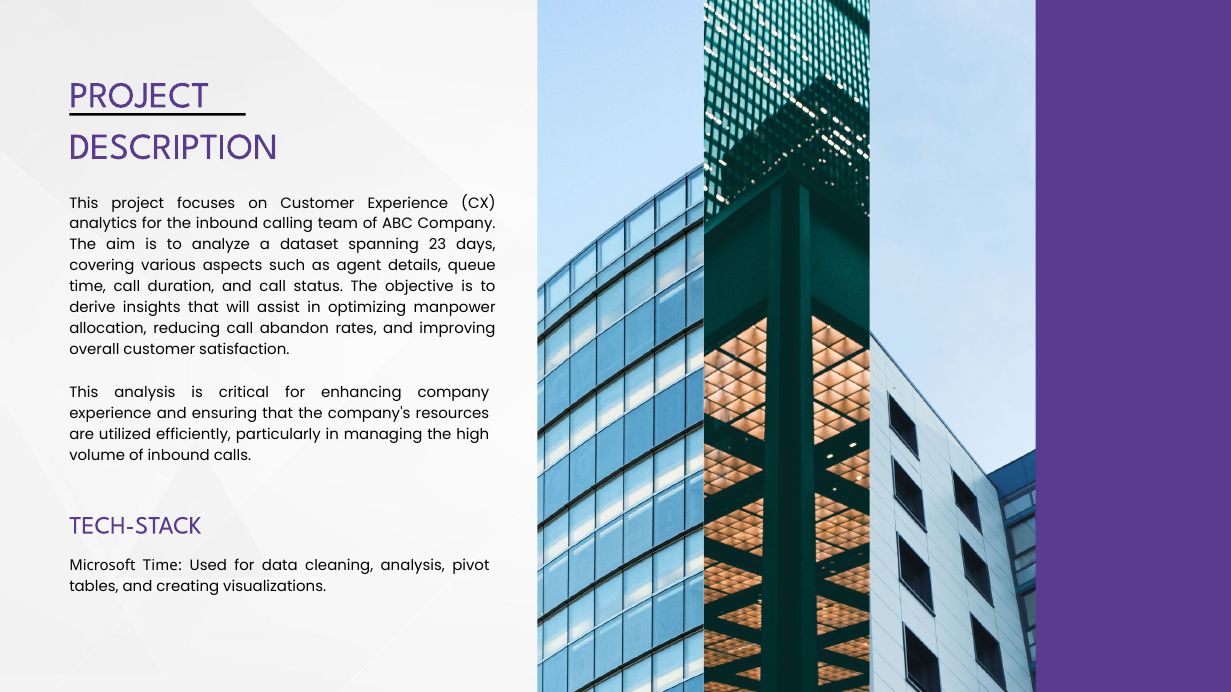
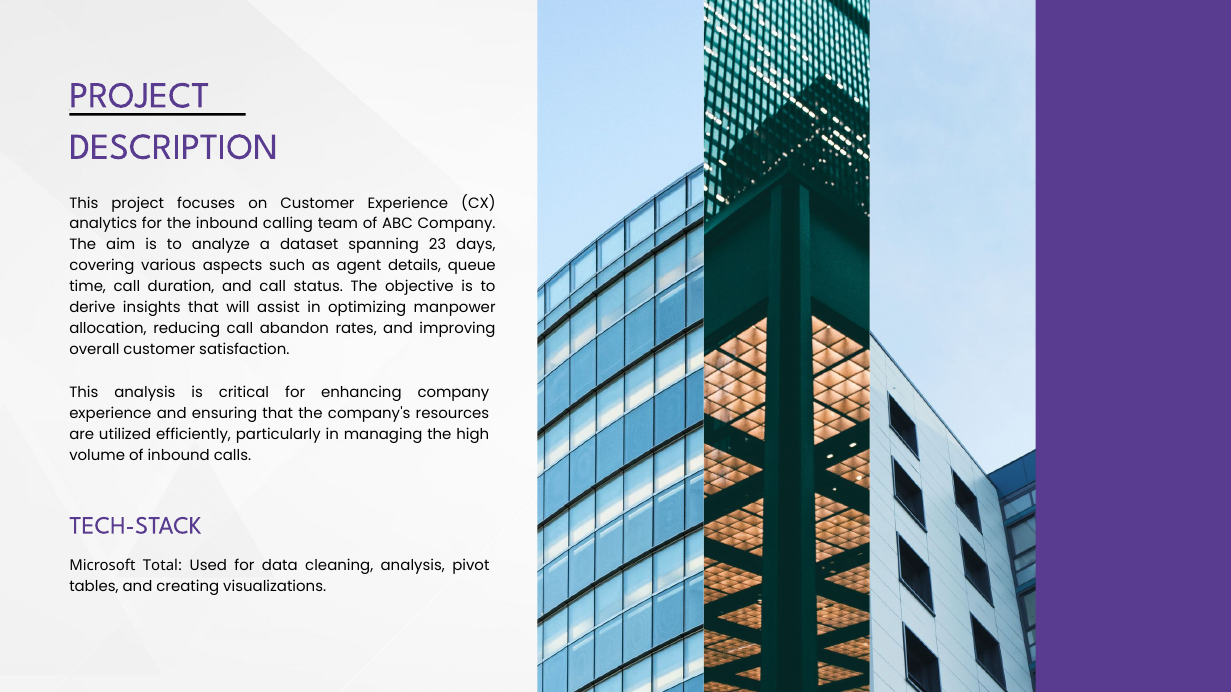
Microsoft Time: Time -> Total
